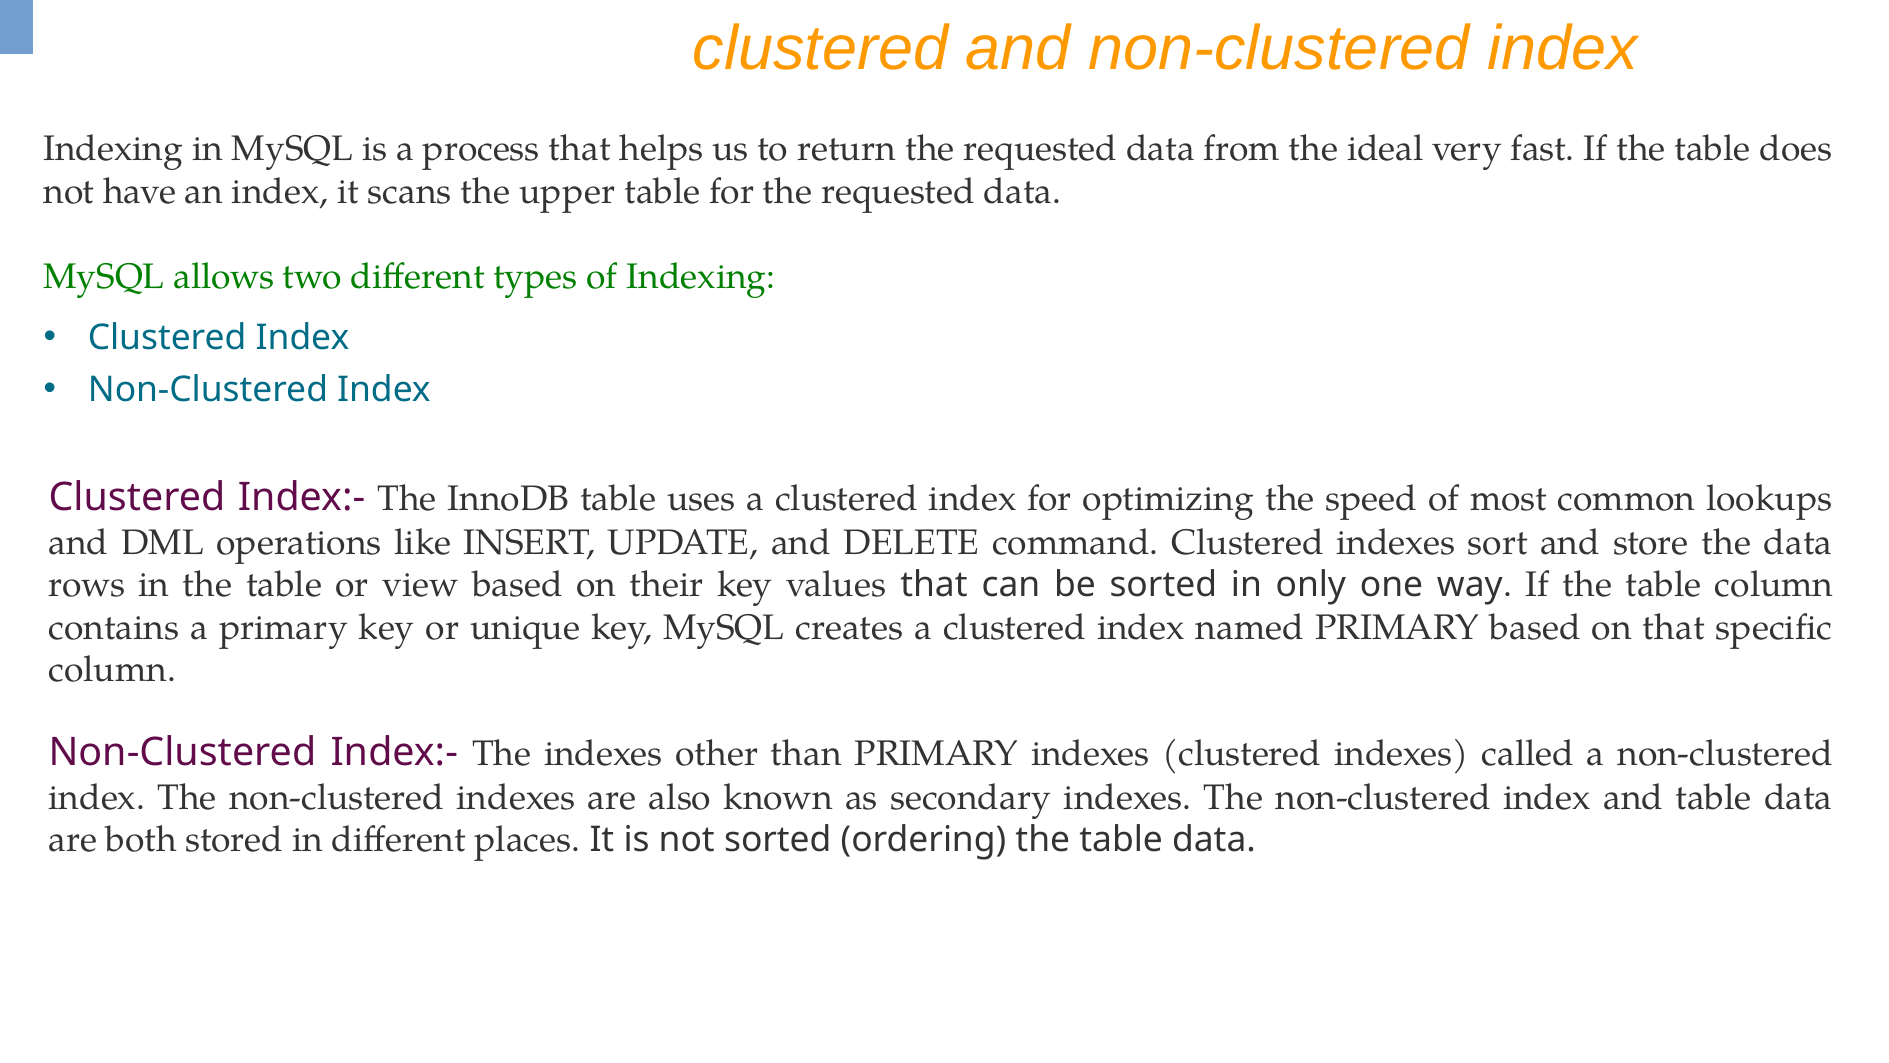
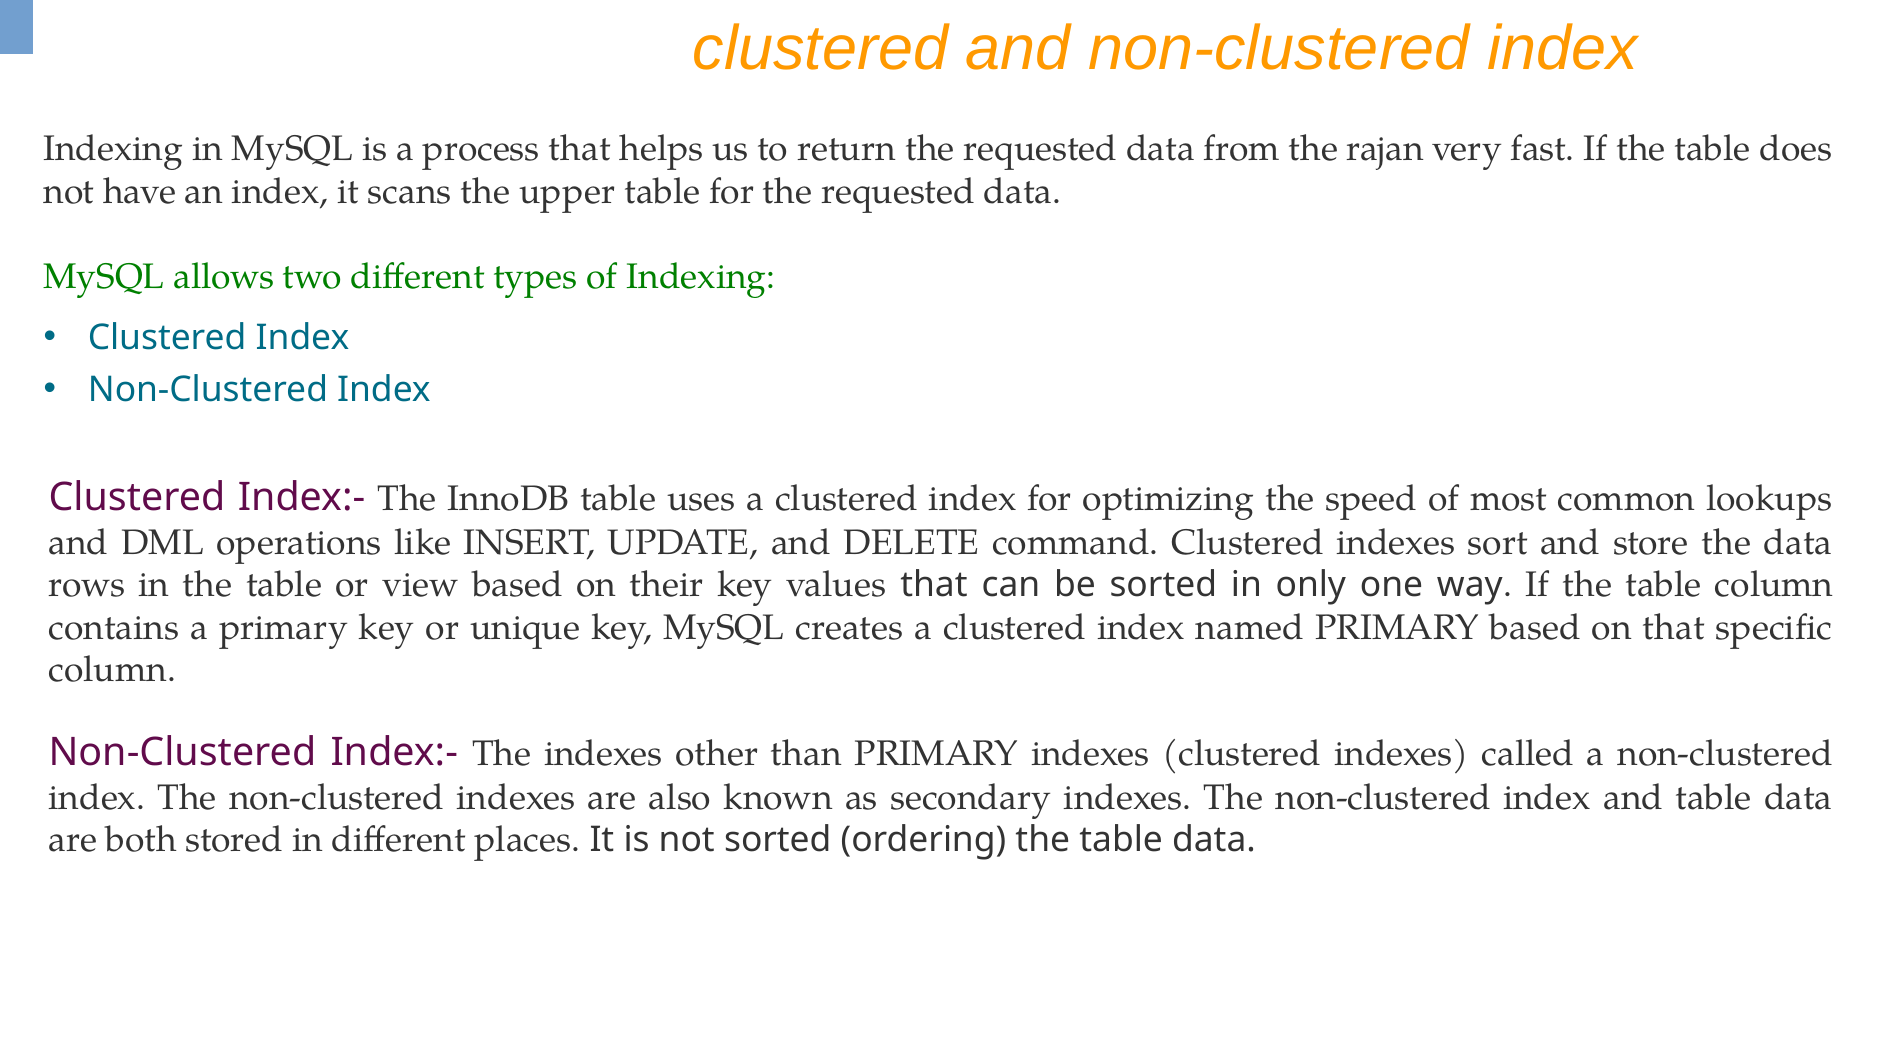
ideal: ideal -> rajan
